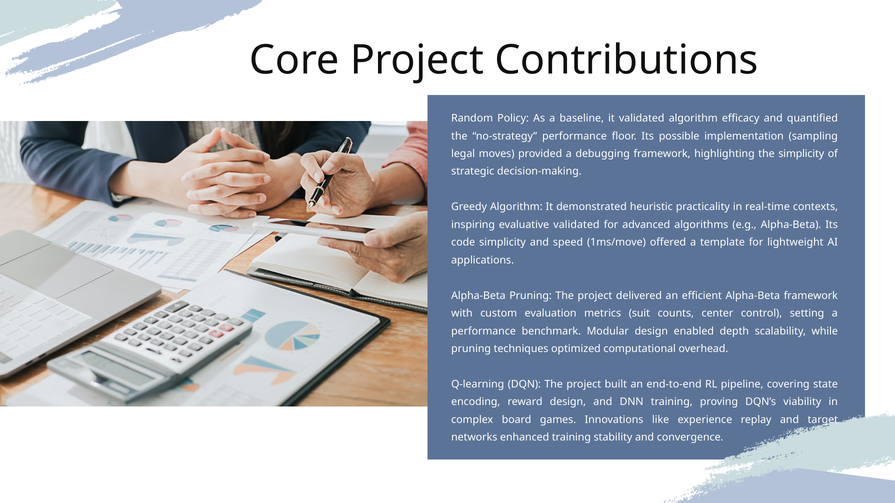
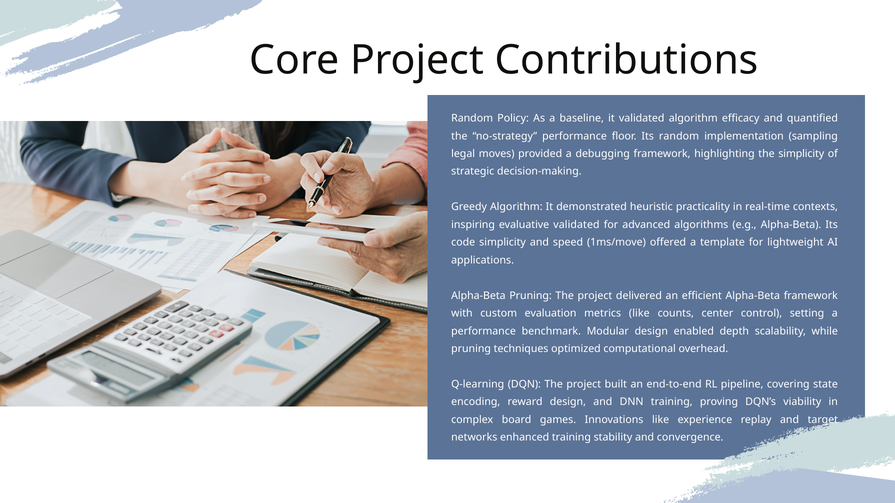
Its possible: possible -> random
metrics suit: suit -> like
